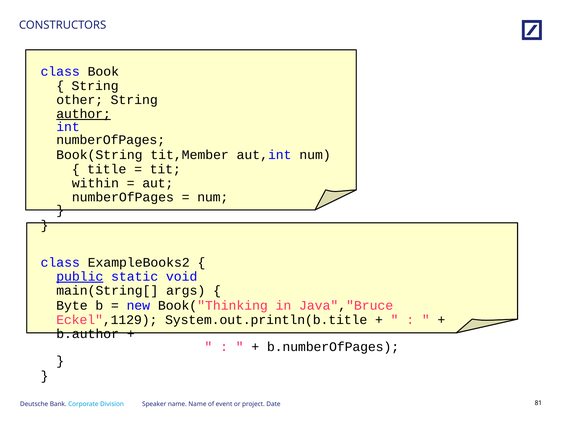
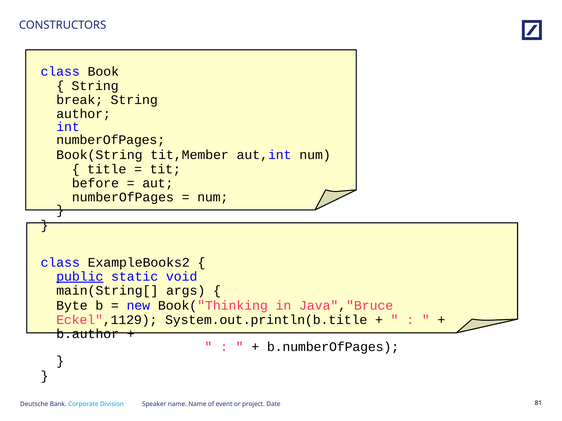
other: other -> break
author underline: present -> none
within: within -> before
